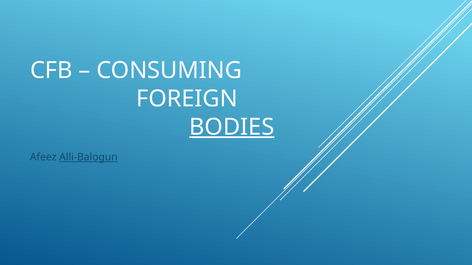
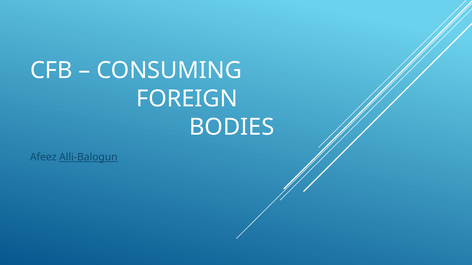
BODIES underline: present -> none
